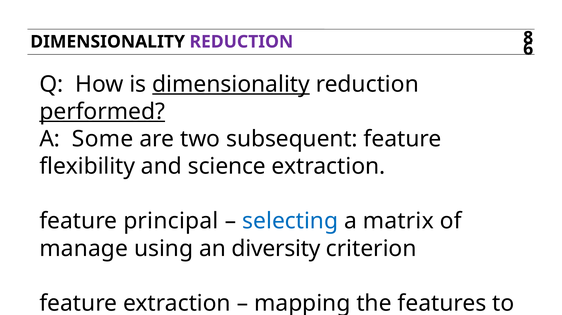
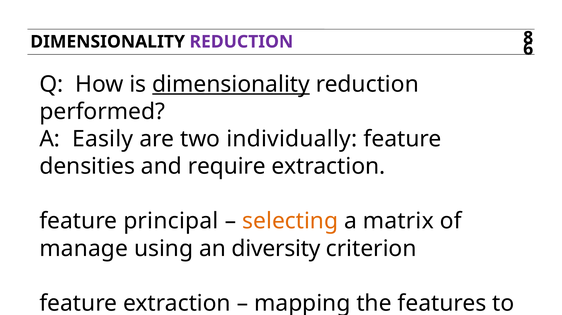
performed underline: present -> none
Some: Some -> Easily
subsequent: subsequent -> individually
flexibility: flexibility -> densities
science: science -> require
selecting colour: blue -> orange
